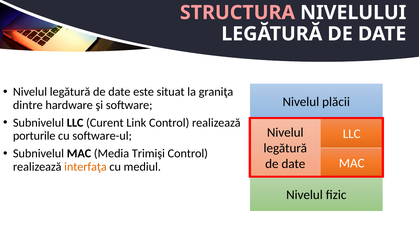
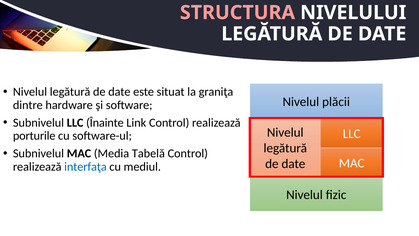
Curent: Curent -> Înainte
Trimişi: Trimişi -> Tabelă
interfaţa colour: orange -> blue
